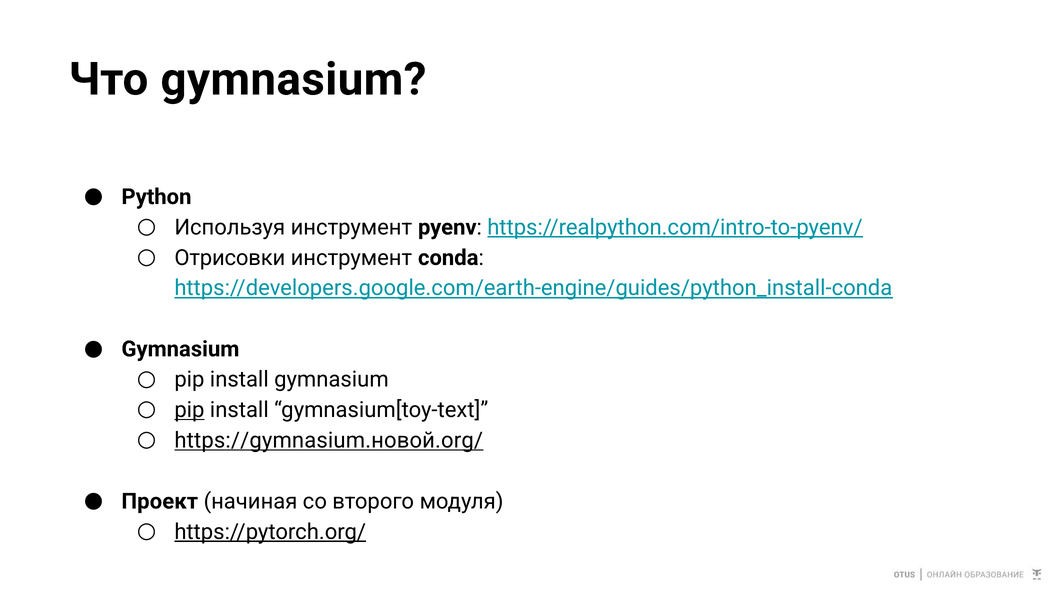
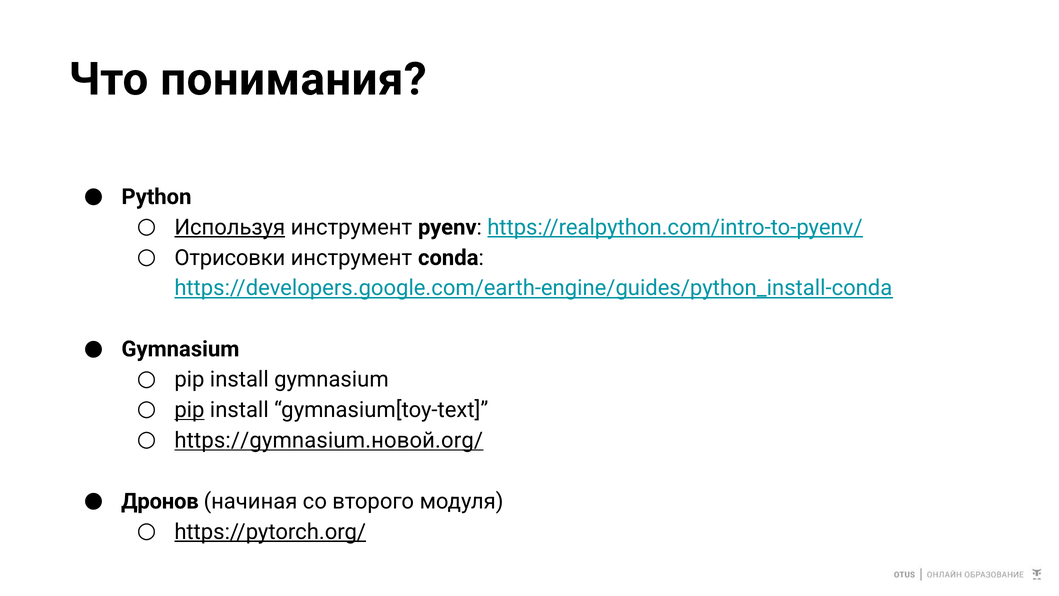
Что gymnasium: gymnasium -> понимания
Используя underline: none -> present
Проект: Проект -> Дронов
